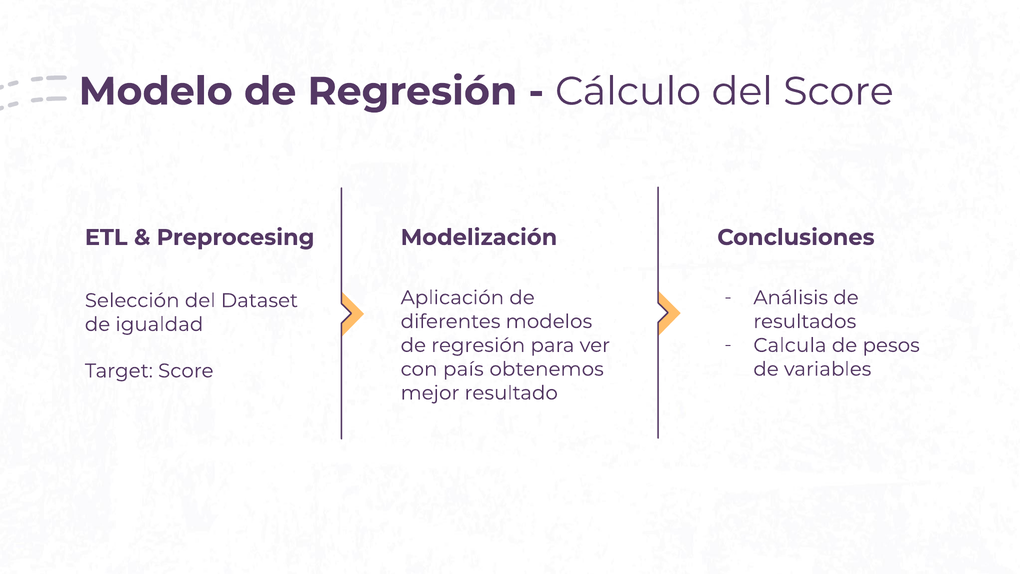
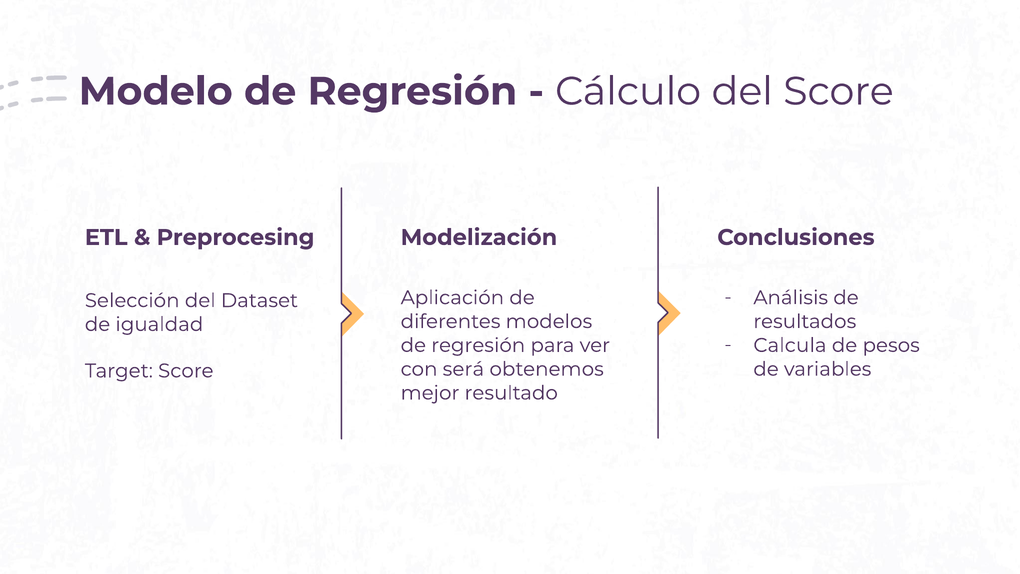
país: país -> será
